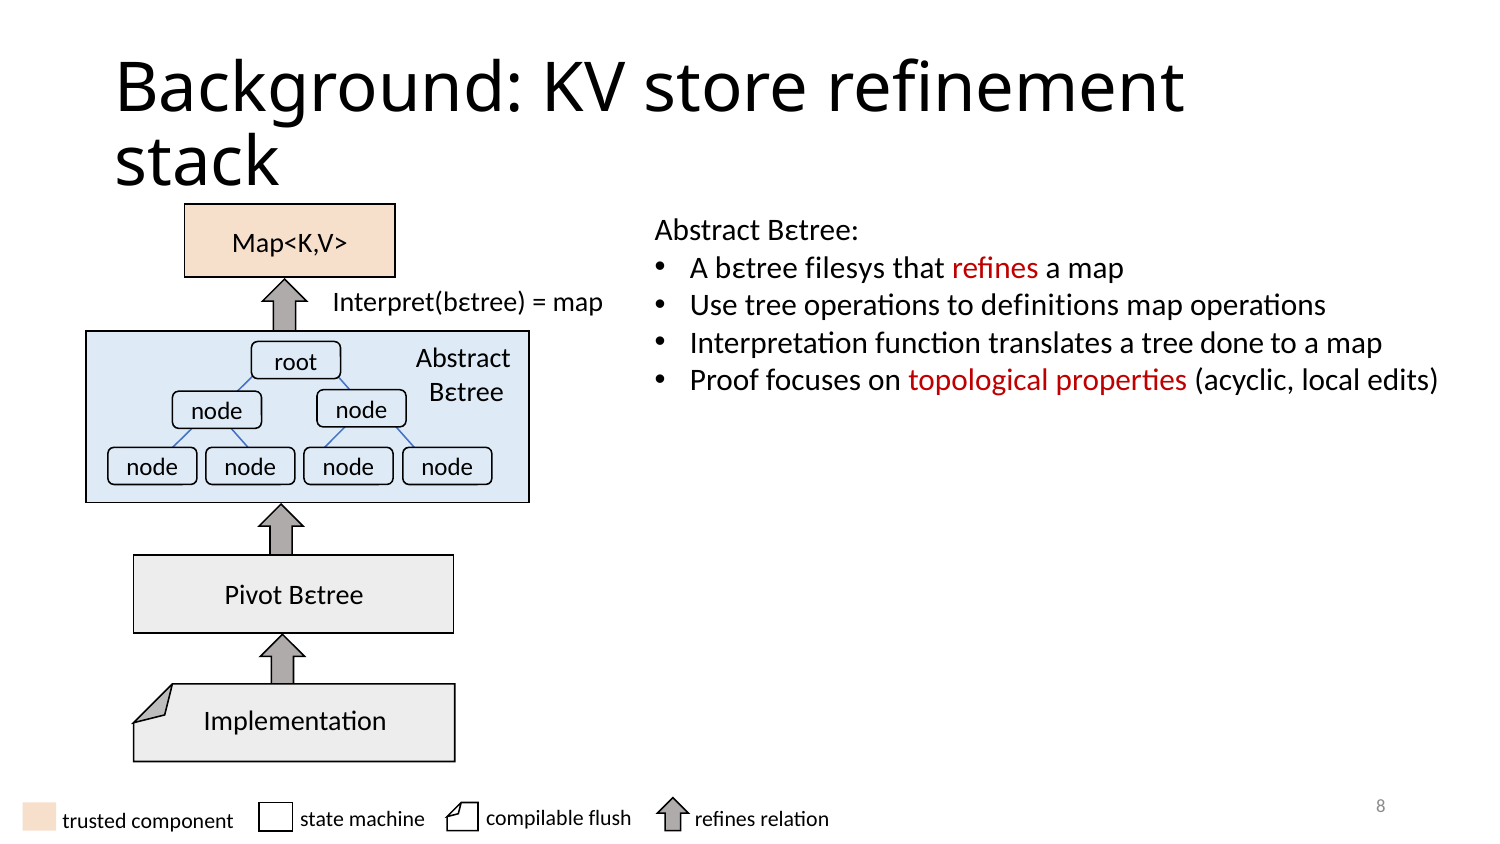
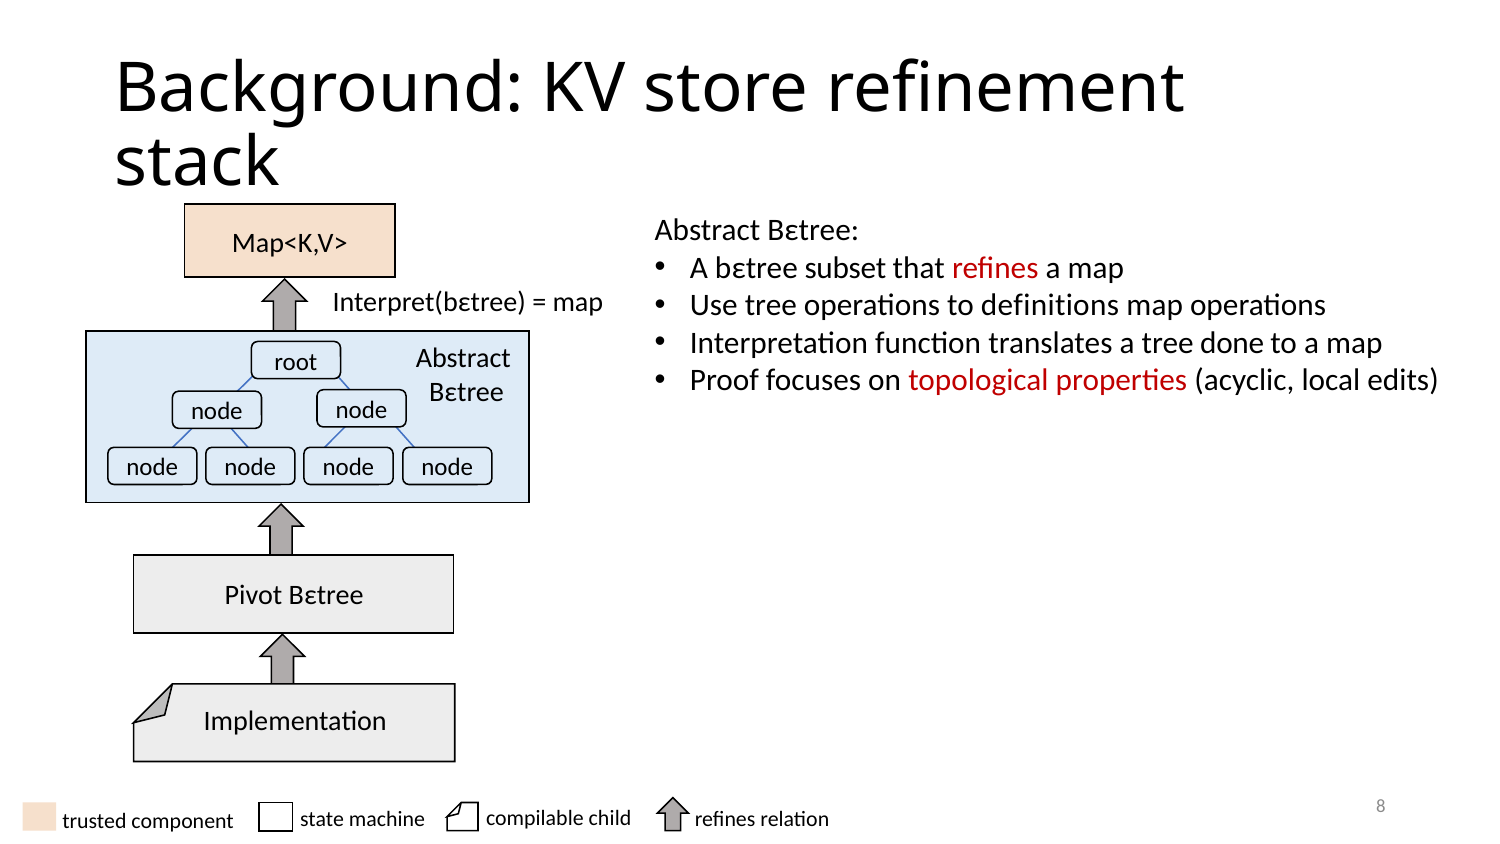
filesys: filesys -> subset
flush: flush -> child
